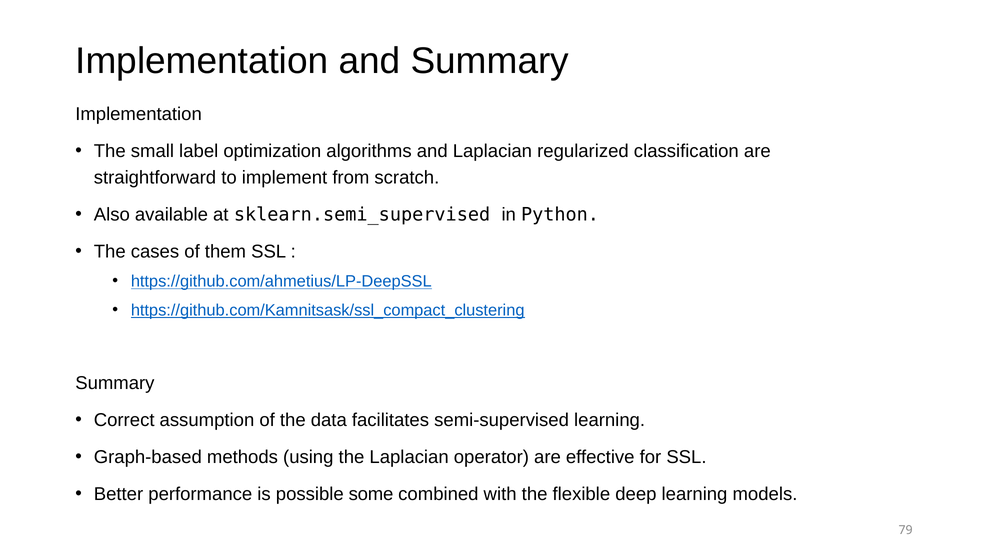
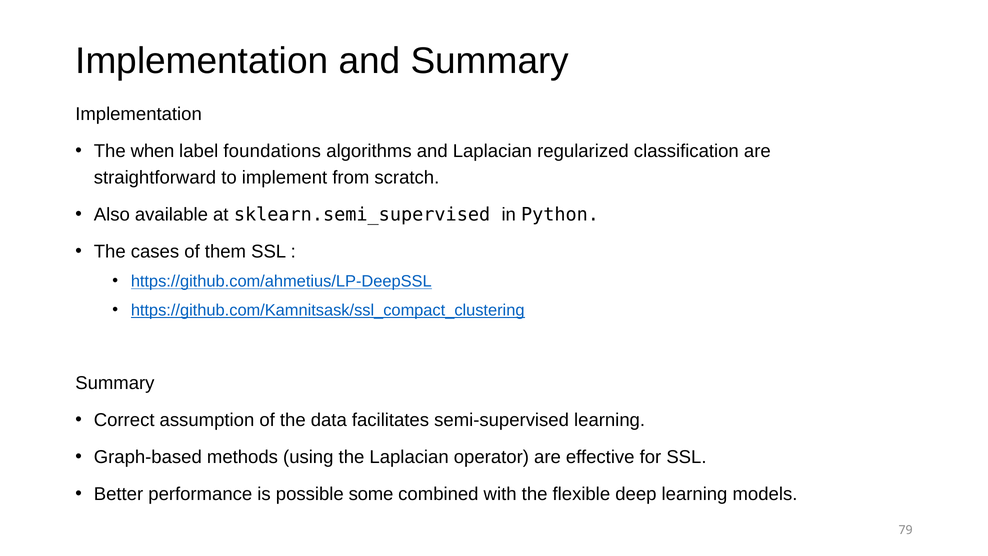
small: small -> when
optimization: optimization -> foundations
